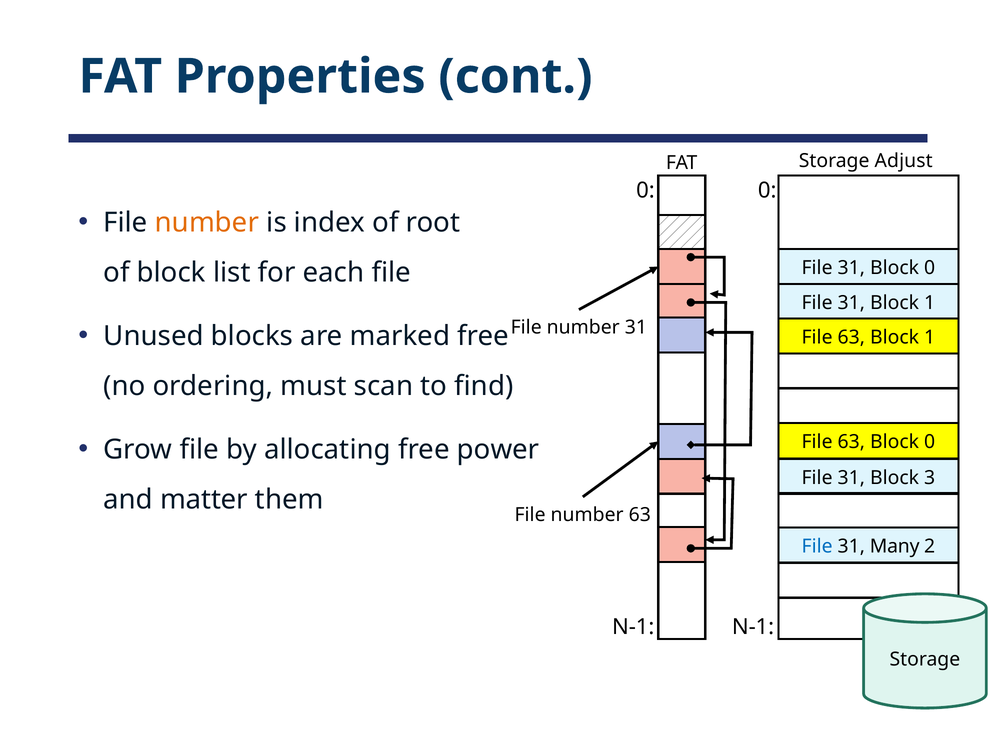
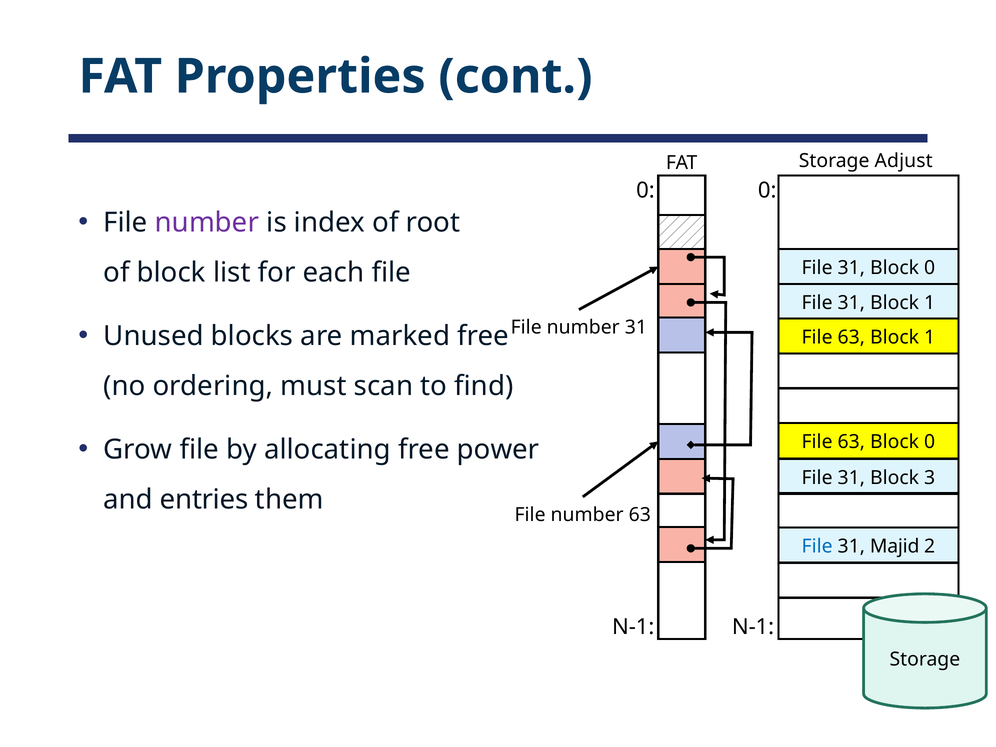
number at (207, 223) colour: orange -> purple
matter: matter -> entries
Many: Many -> Majid
